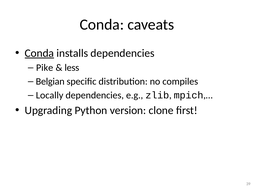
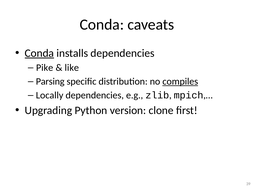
less: less -> like
Belgian: Belgian -> Parsing
compiles underline: none -> present
